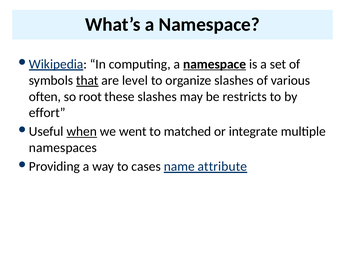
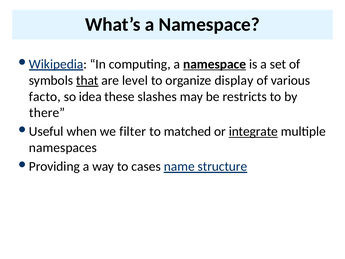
organize slashes: slashes -> display
often: often -> facto
root: root -> idea
effort: effort -> there
when underline: present -> none
went: went -> filter
integrate underline: none -> present
attribute: attribute -> structure
